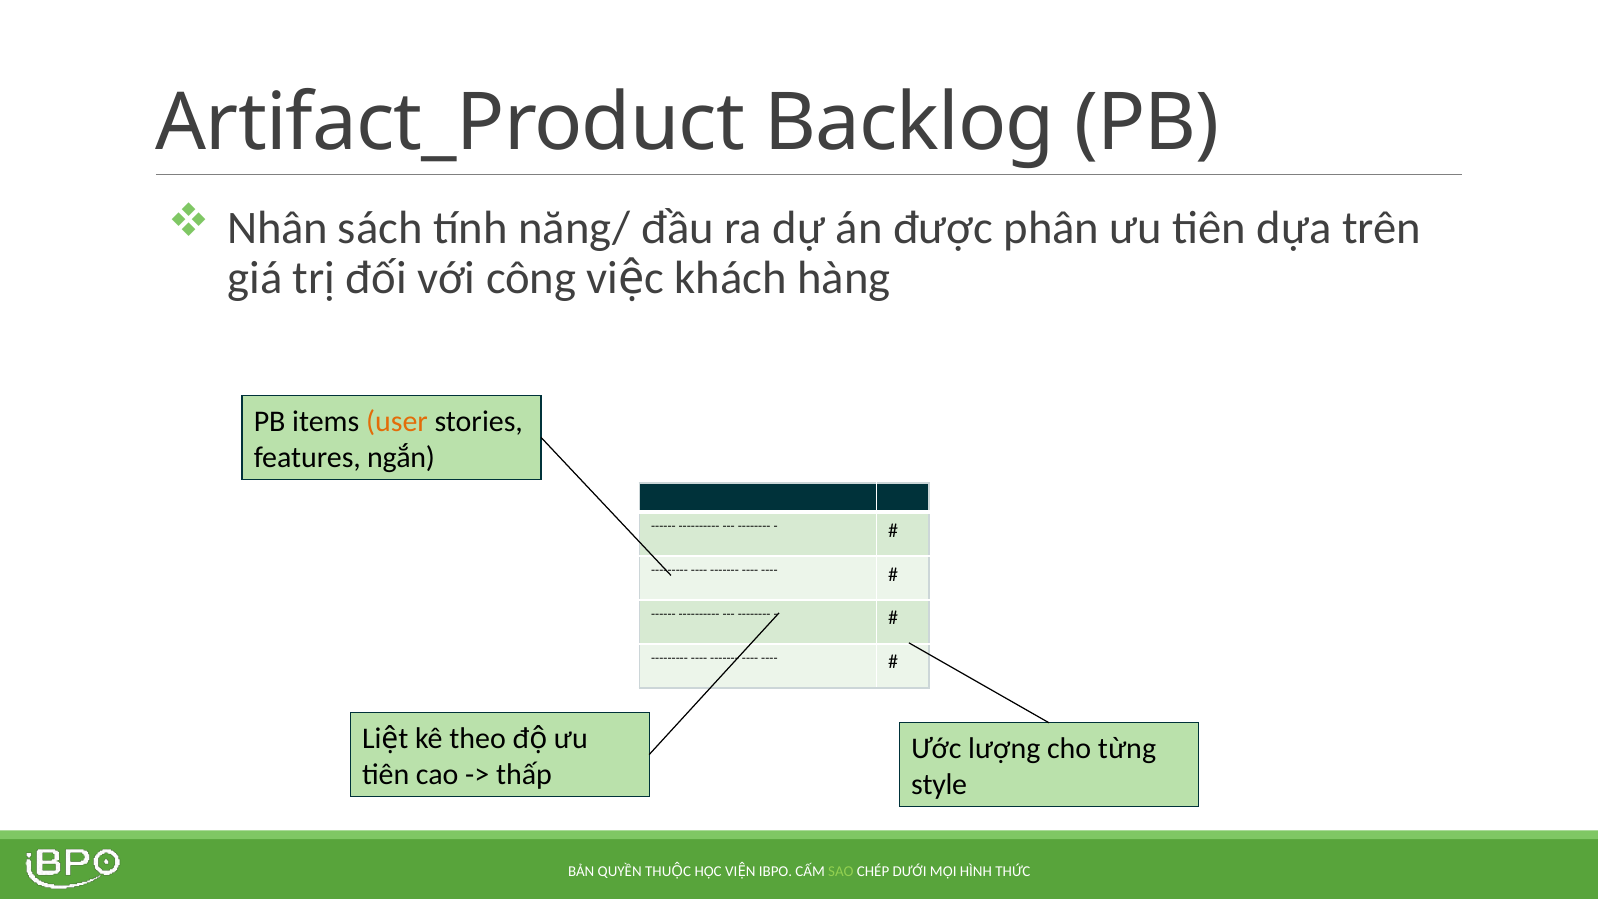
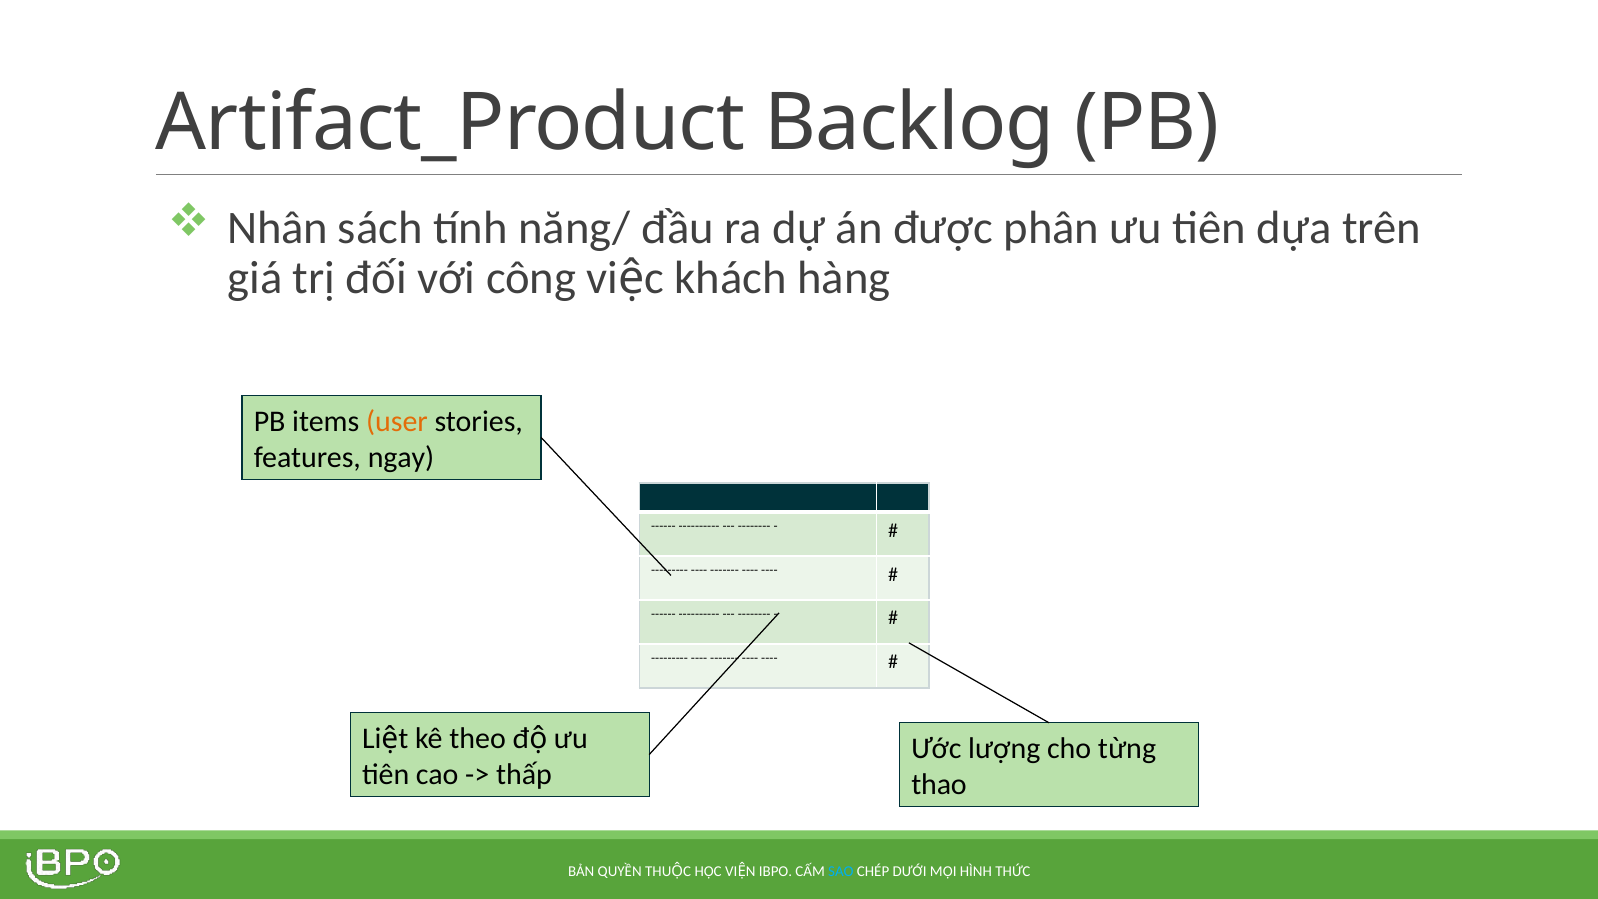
ngắn: ngắn -> ngay
style: style -> thao
SAO colour: light green -> light blue
